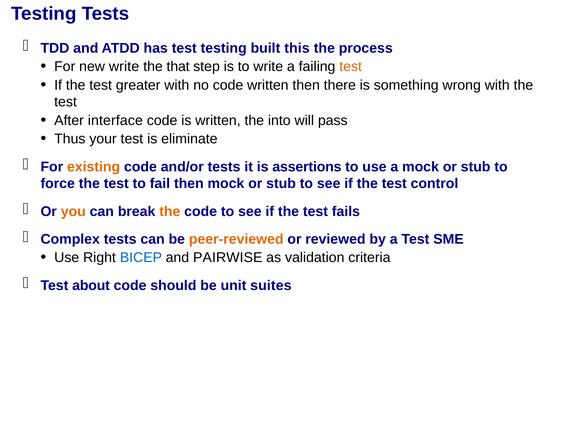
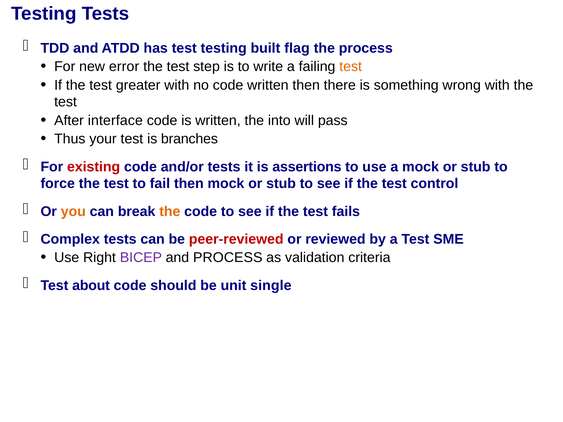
this: this -> flag
new write: write -> error
that at (178, 67): that -> test
eliminate: eliminate -> branches
existing colour: orange -> red
peer-reviewed colour: orange -> red
BICEP colour: blue -> purple
and PAIRWISE: PAIRWISE -> PROCESS
suites: suites -> single
